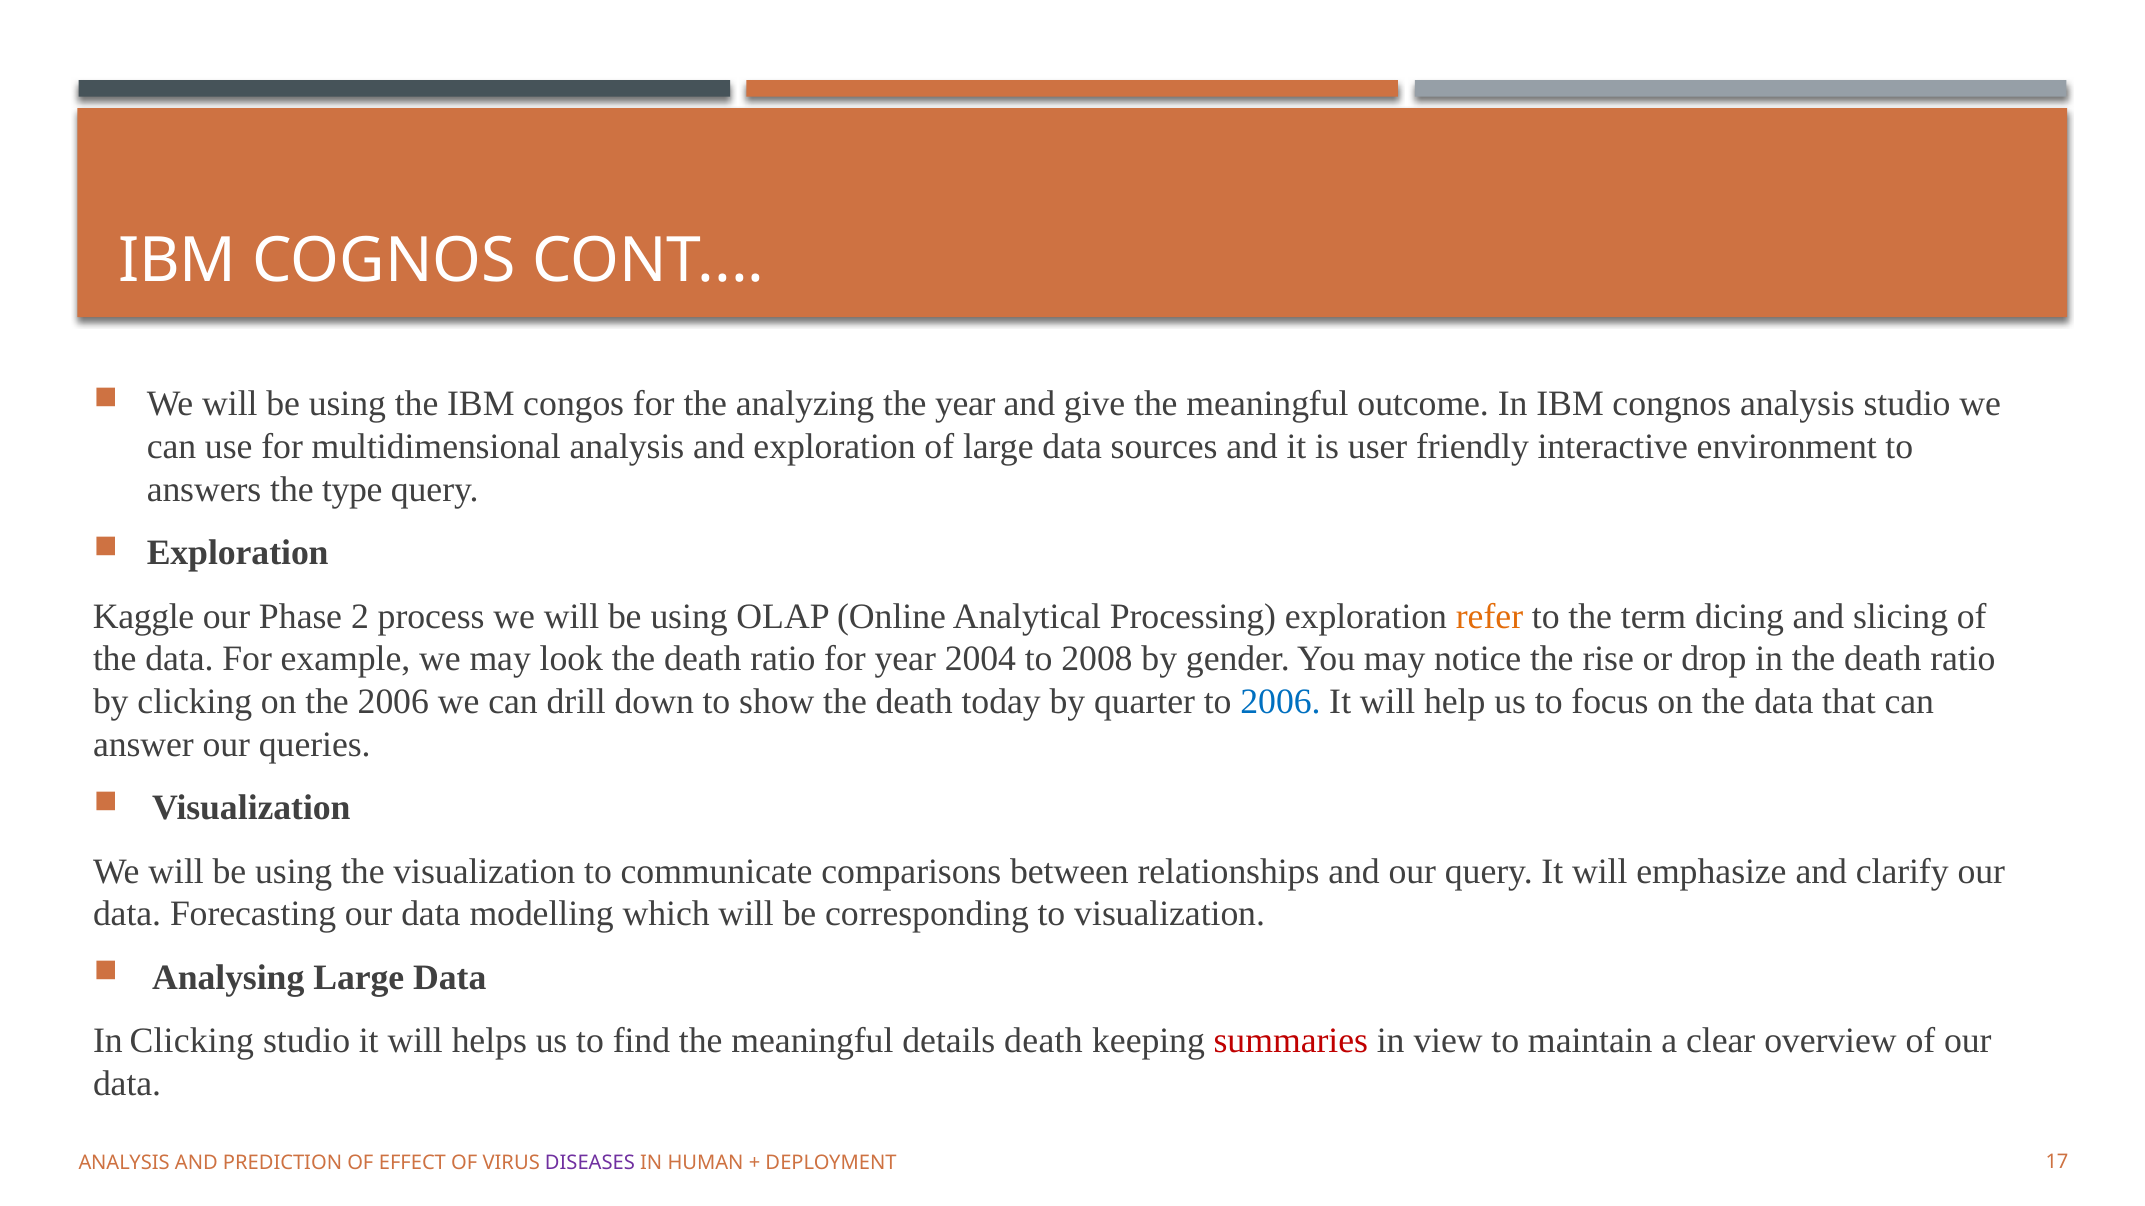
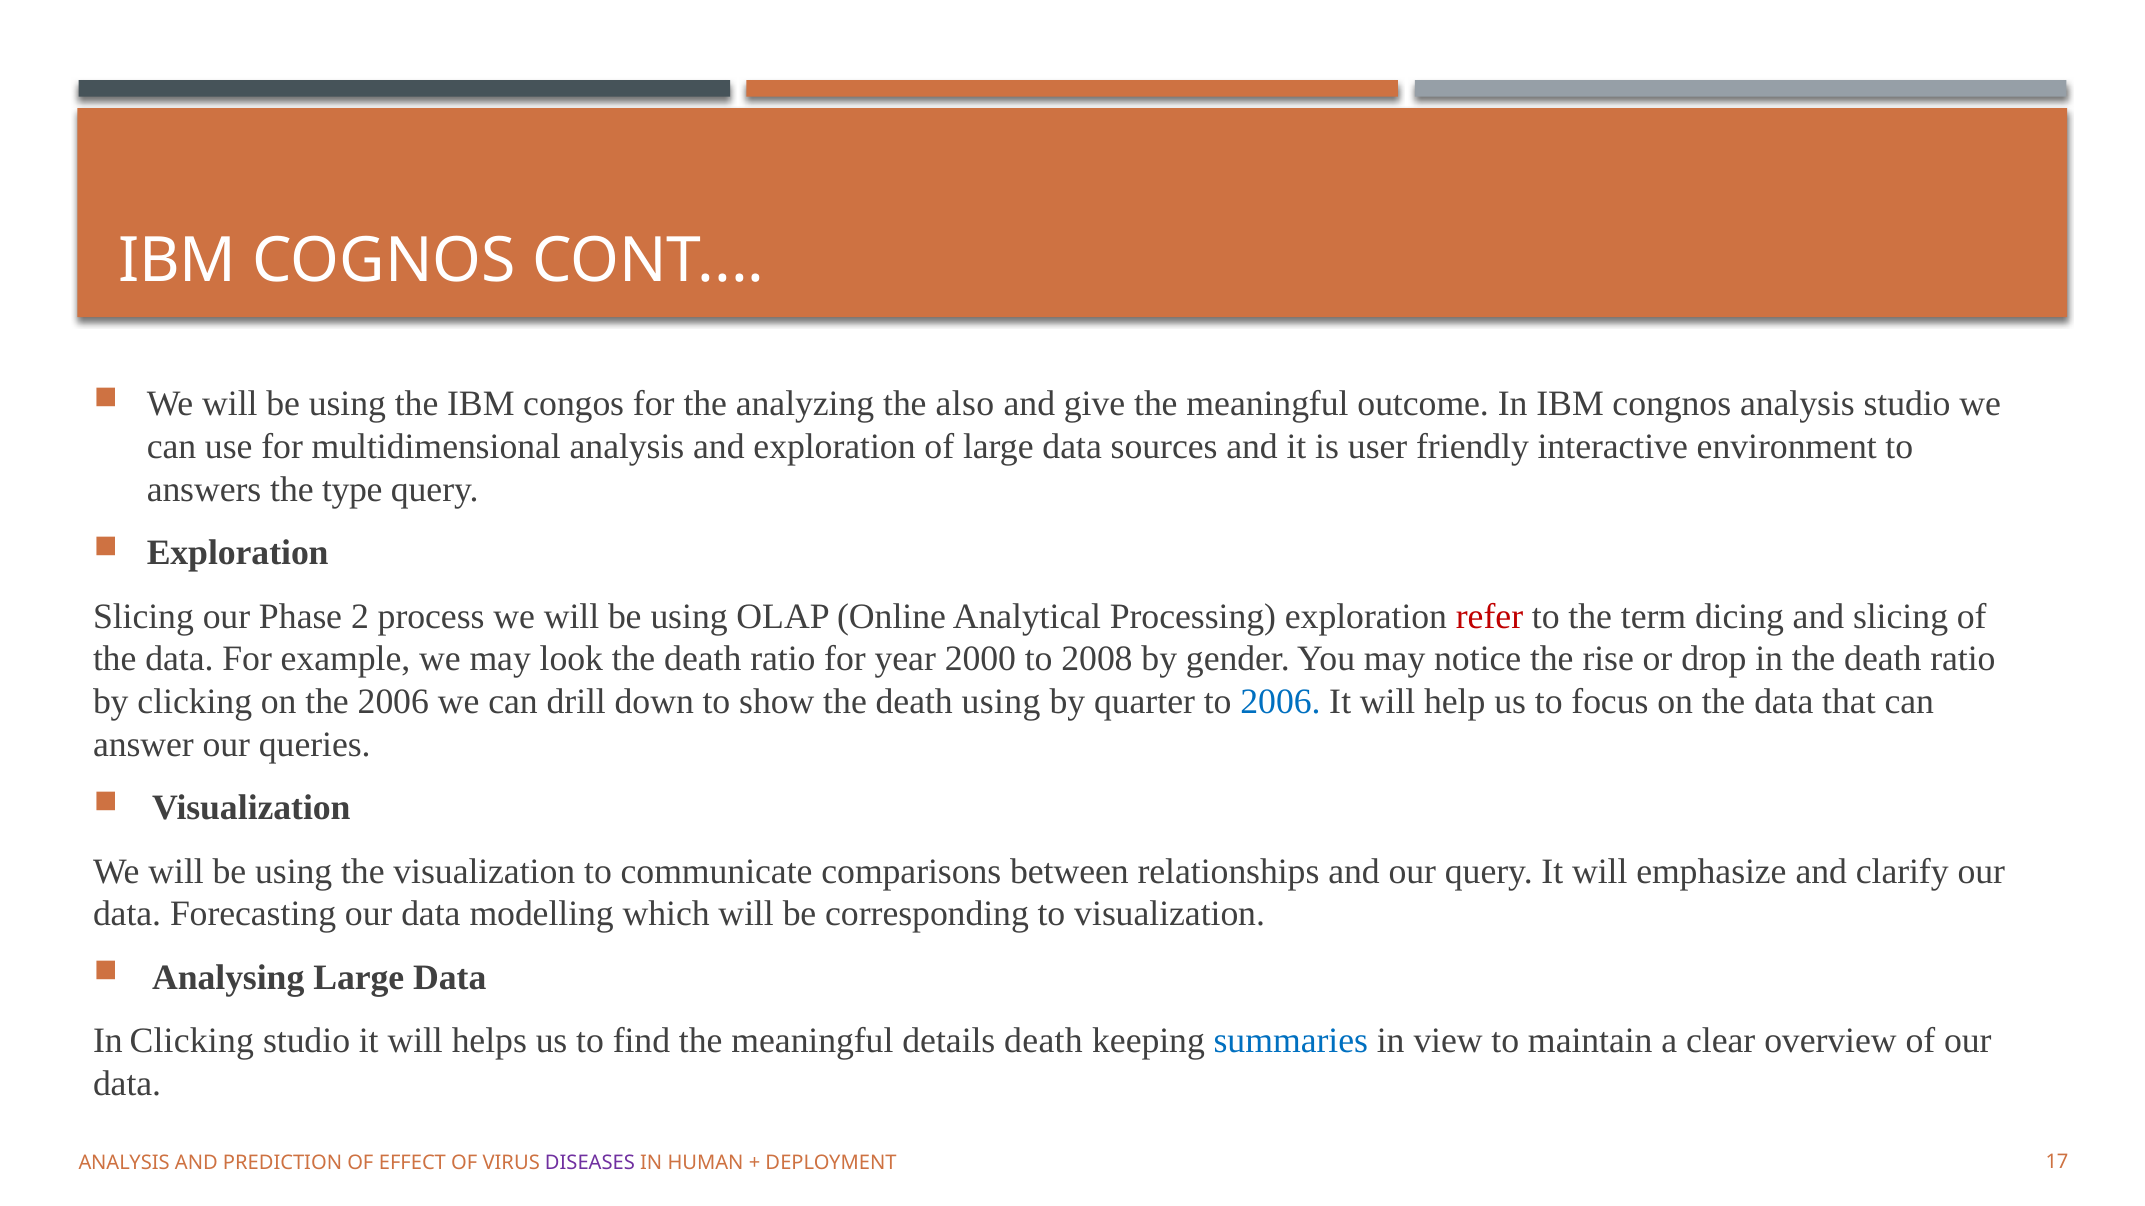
the year: year -> also
Kaggle at (144, 617): Kaggle -> Slicing
refer colour: orange -> red
2004: 2004 -> 2000
death today: today -> using
summaries colour: red -> blue
